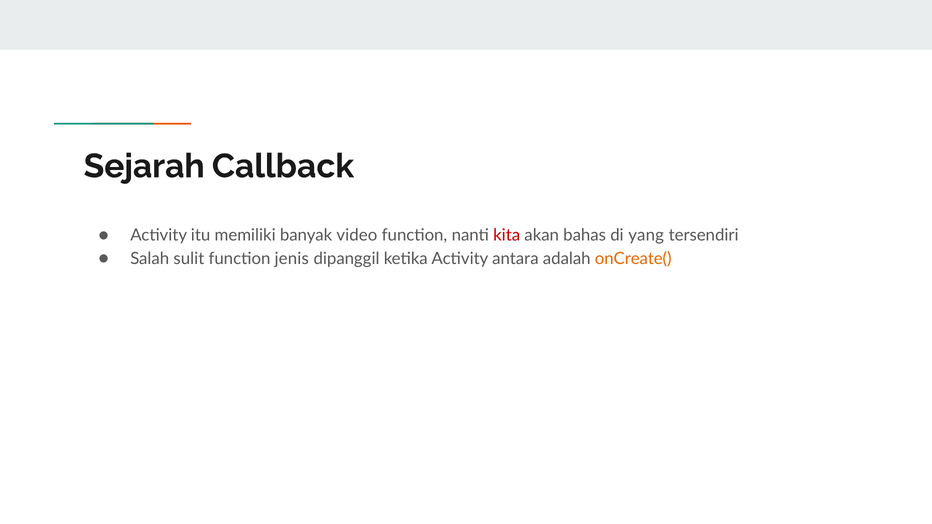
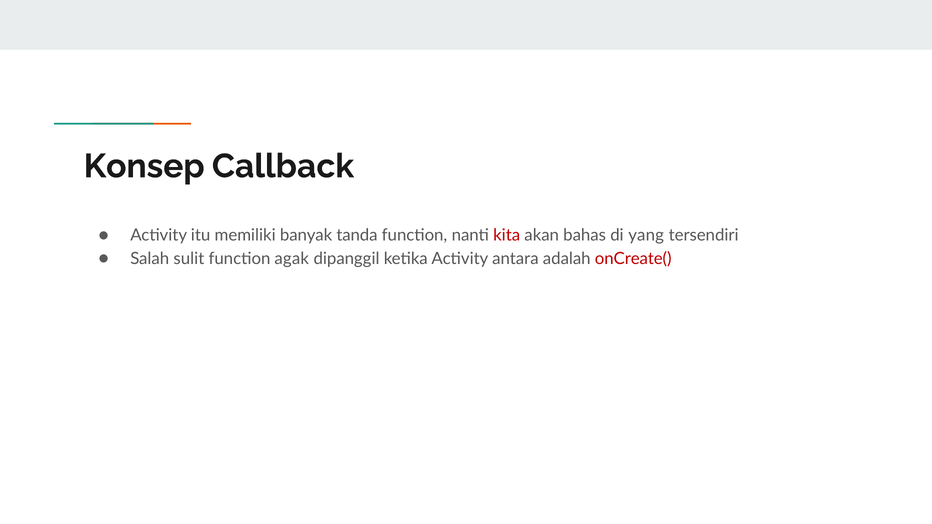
Sejarah: Sejarah -> Konsep
video: video -> tanda
jenis: jenis -> agak
onCreate( colour: orange -> red
